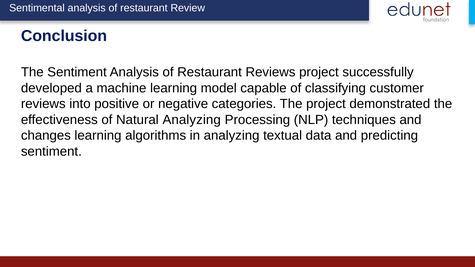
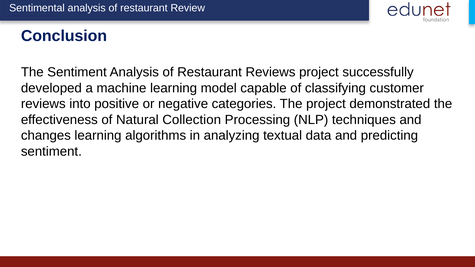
Natural Analyzing: Analyzing -> Collection
